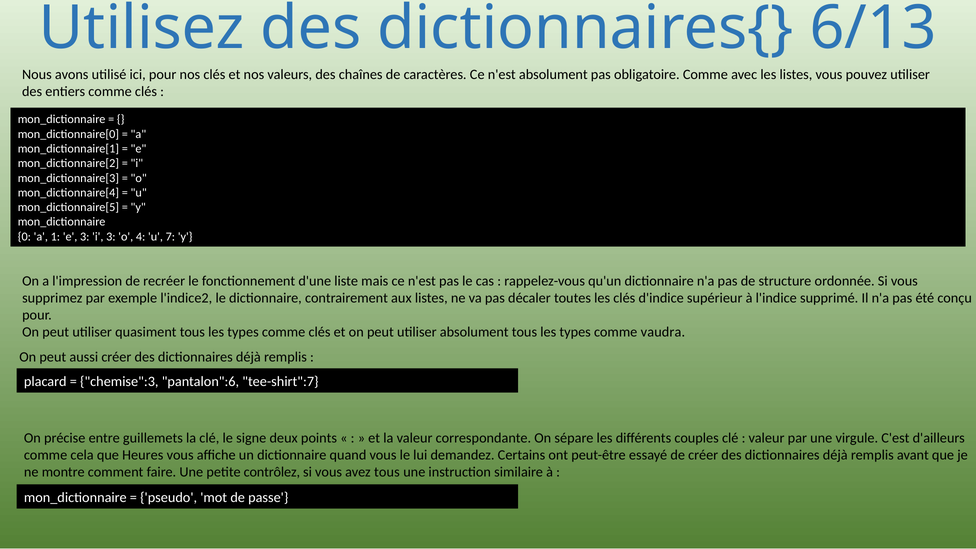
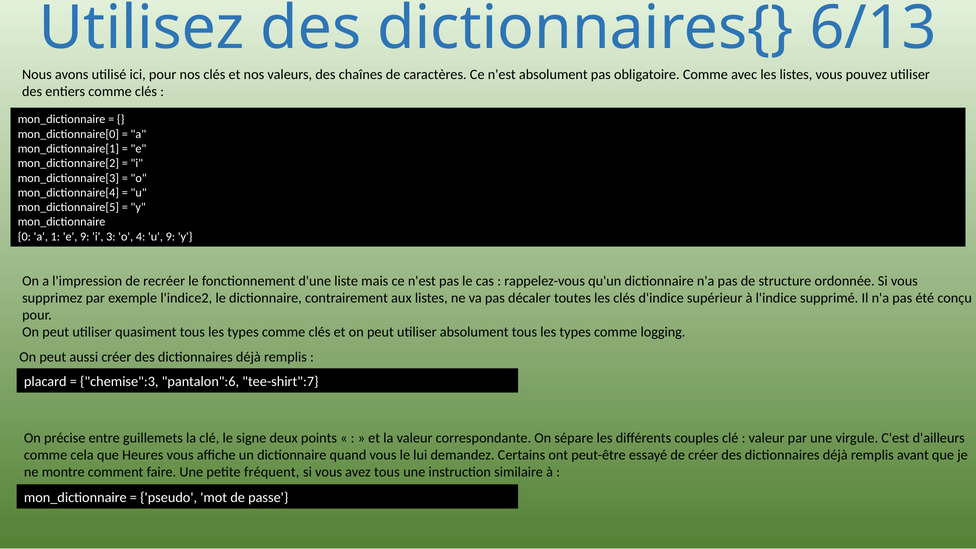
e 3: 3 -> 9
u 7: 7 -> 9
vaudra: vaudra -> logging
contrôlez: contrôlez -> fréquent
